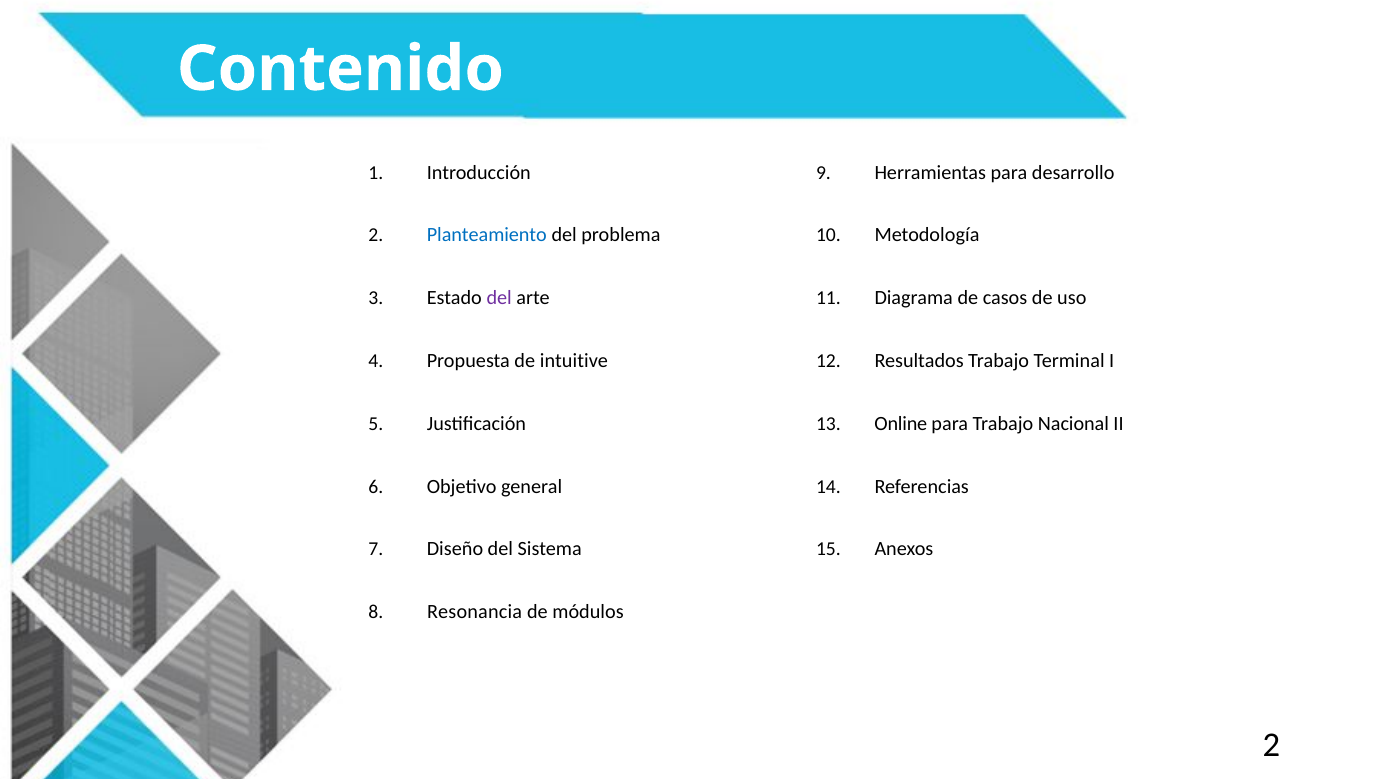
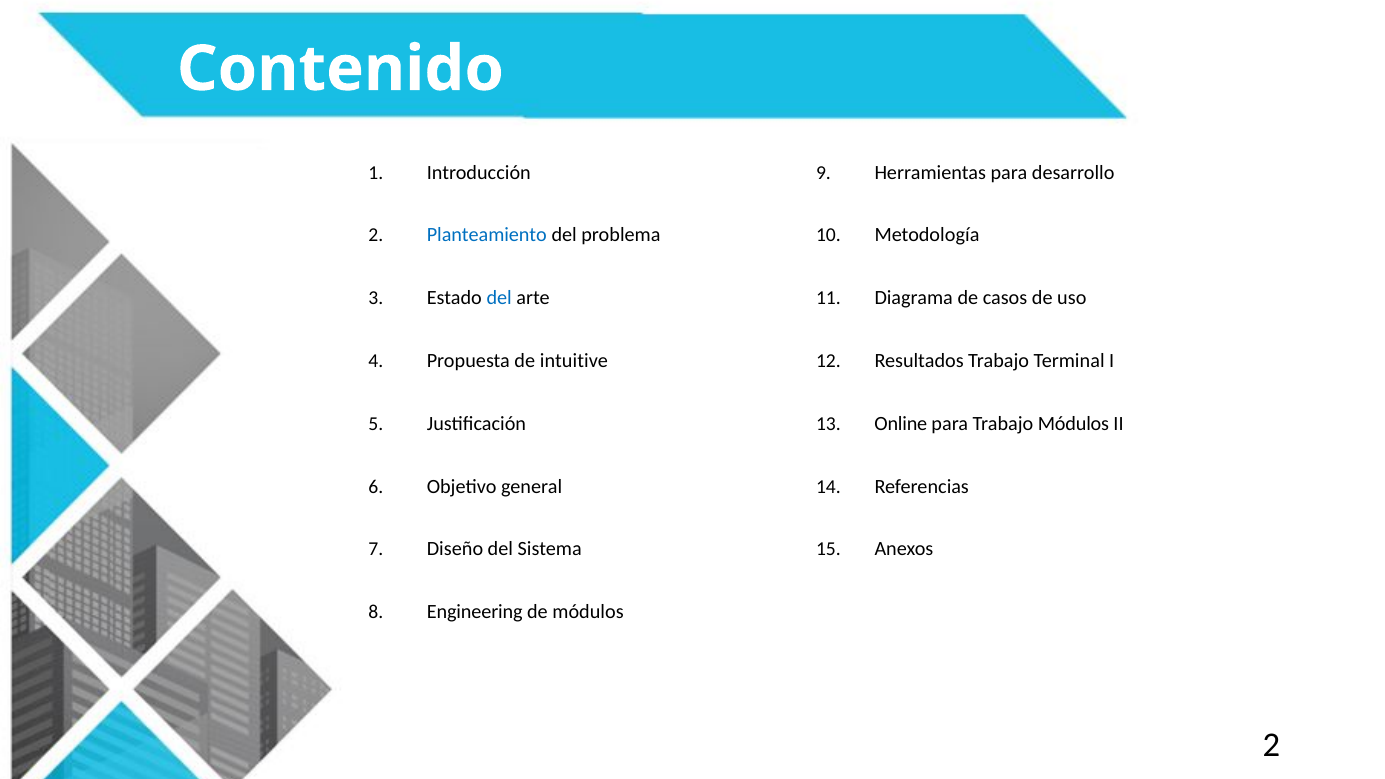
del at (499, 298) colour: purple -> blue
Trabajo Nacional: Nacional -> Módulos
Resonancia: Resonancia -> Engineering
